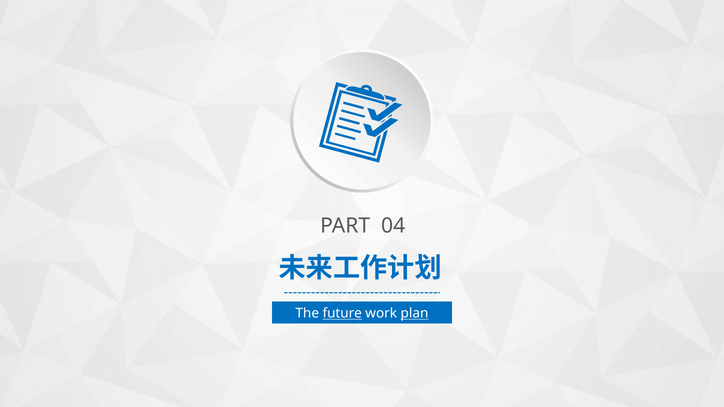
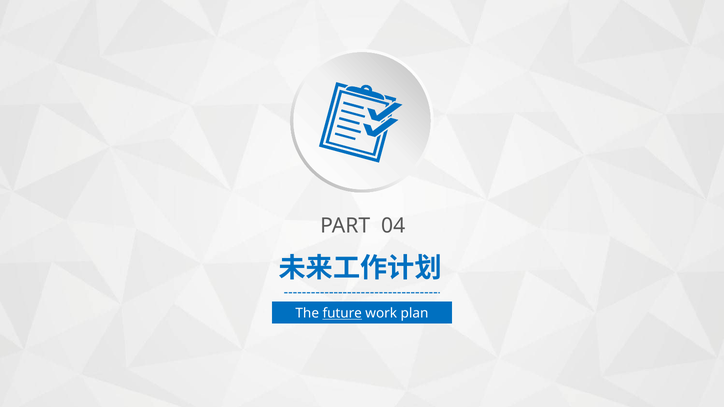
plan underline: present -> none
